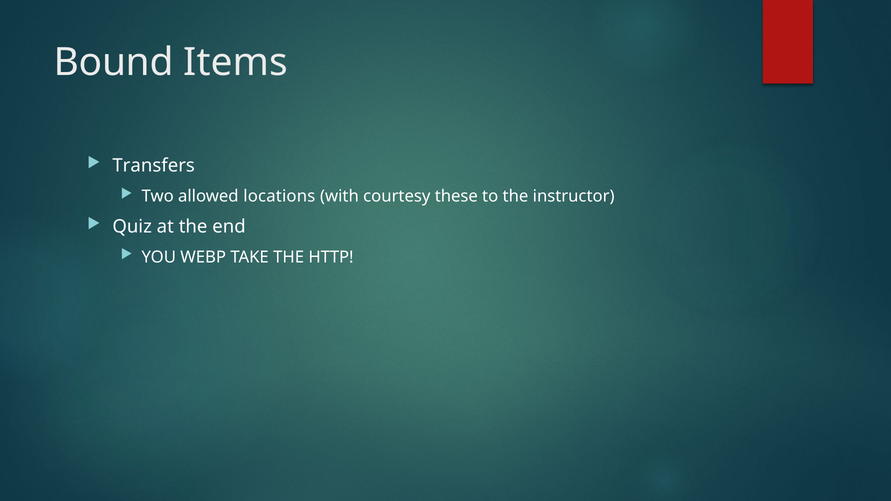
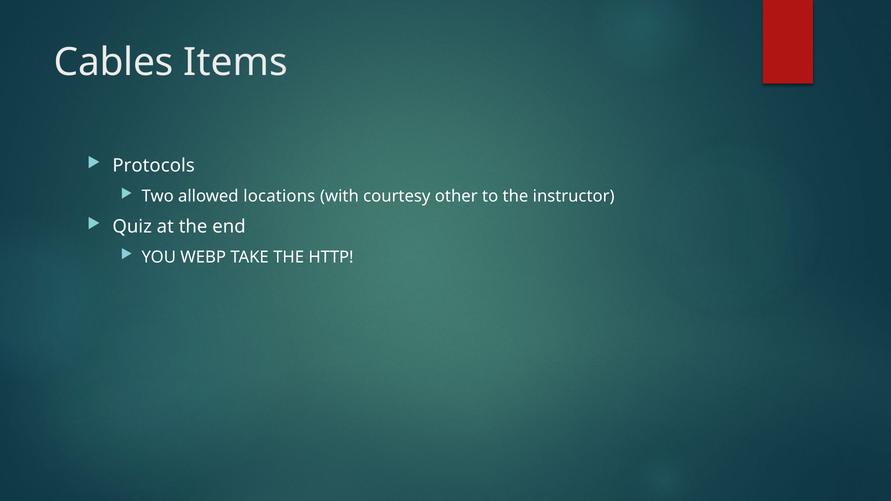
Bound: Bound -> Cables
Transfers: Transfers -> Protocols
these: these -> other
